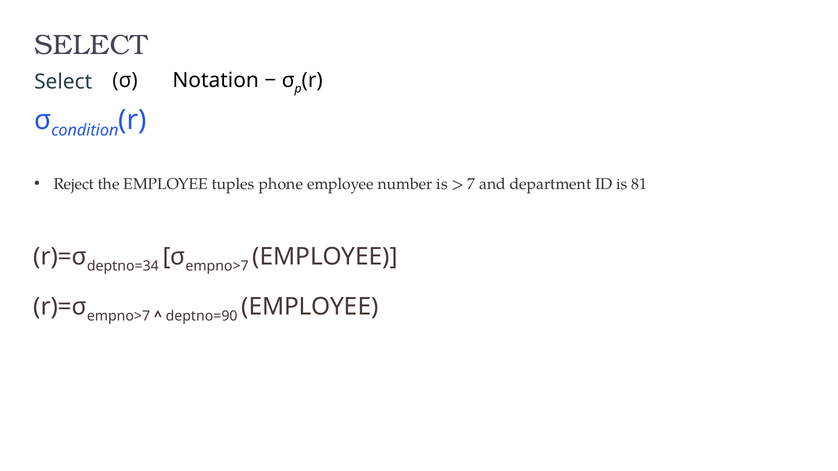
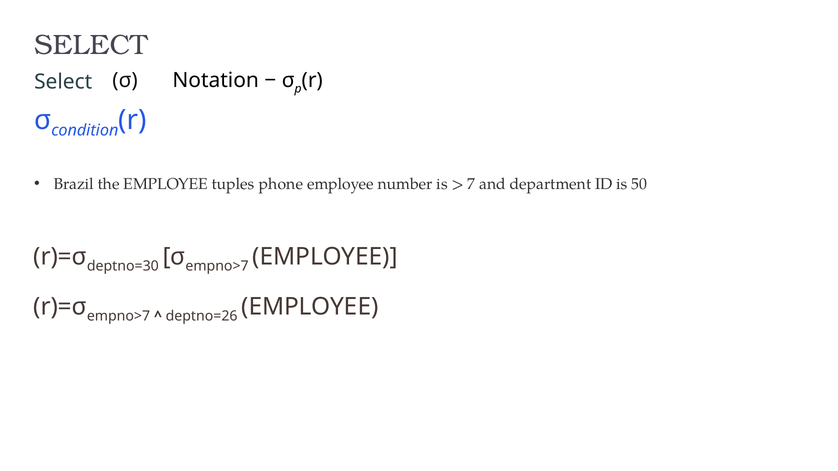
Reject: Reject -> Brazil
81: 81 -> 50
deptno=34: deptno=34 -> deptno=30
deptno=90: deptno=90 -> deptno=26
